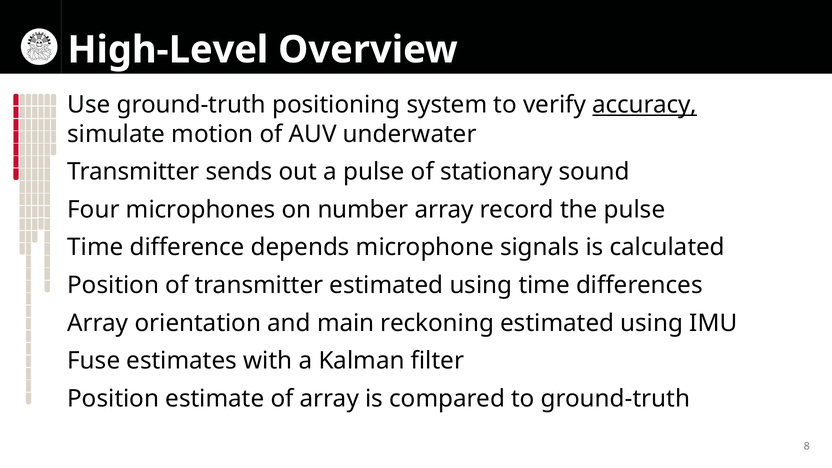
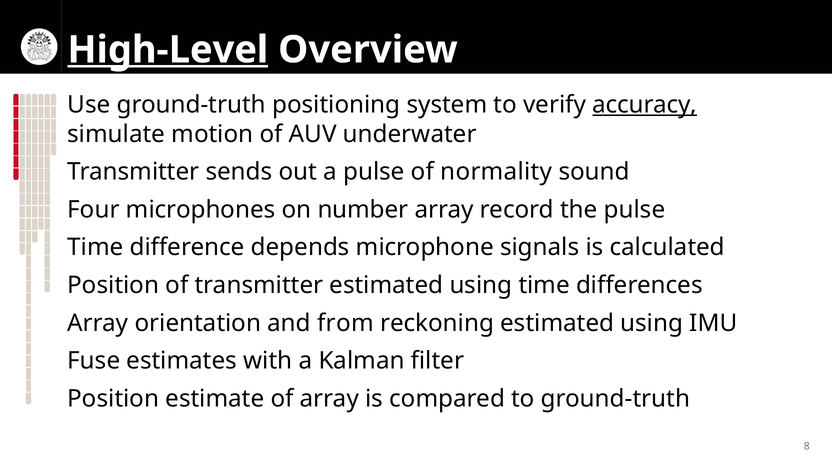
High-Level underline: none -> present
stationary: stationary -> normality
main: main -> from
